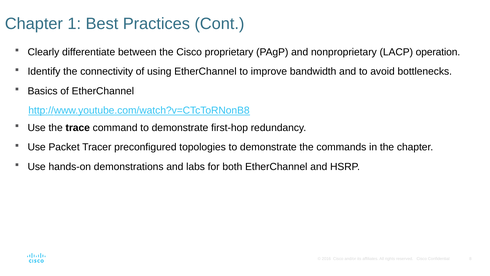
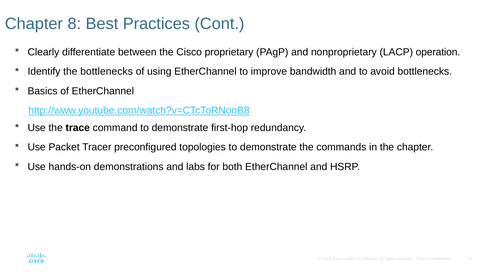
Chapter 1: 1 -> 8
the connectivity: connectivity -> bottlenecks
